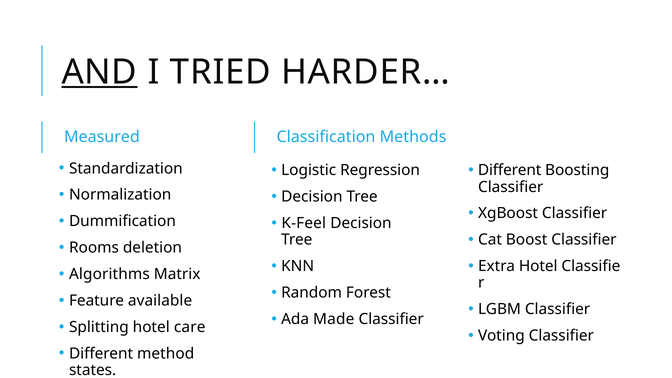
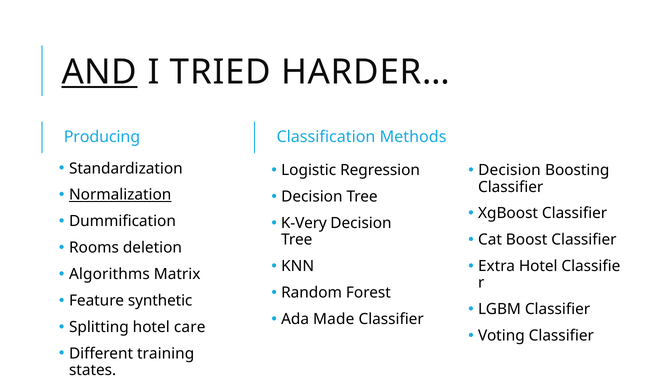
Measured: Measured -> Producing
Different at (510, 170): Different -> Decision
Normalization underline: none -> present
K-Feel: K-Feel -> K-Very
available: available -> synthetic
method: method -> training
